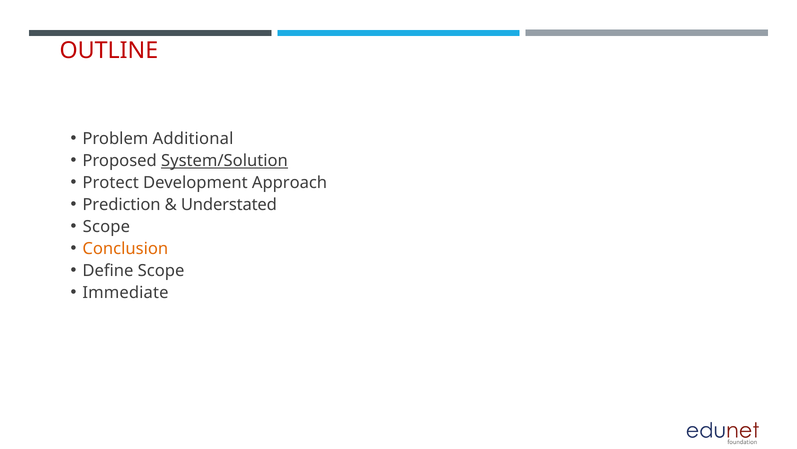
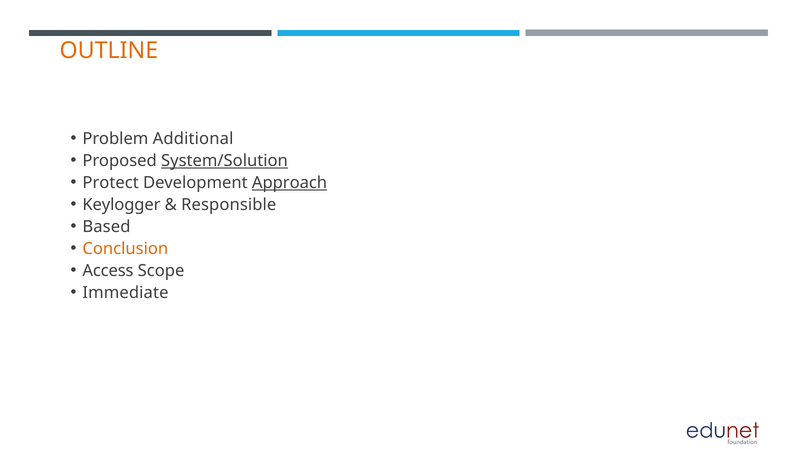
OUTLINE colour: red -> orange
Approach underline: none -> present
Prediction: Prediction -> Keylogger
Understated: Understated -> Responsible
Scope at (106, 226): Scope -> Based
Define: Define -> Access
